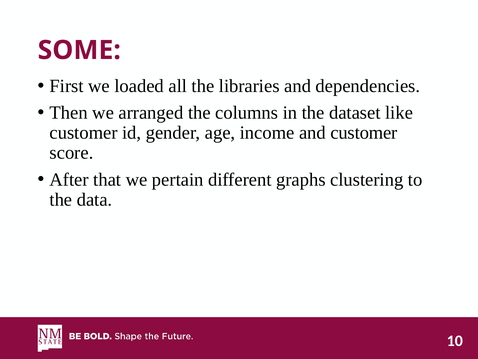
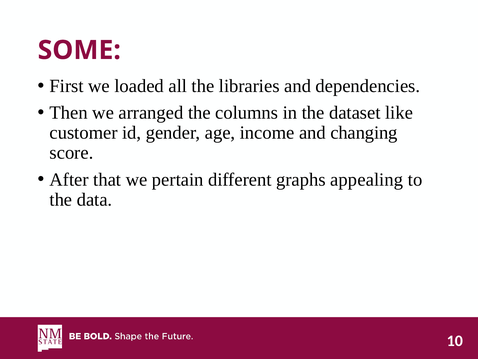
and customer: customer -> changing
clustering: clustering -> appealing
